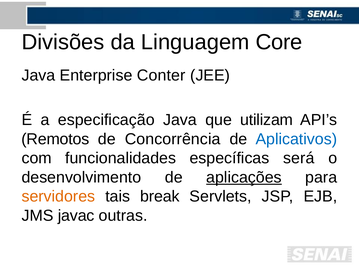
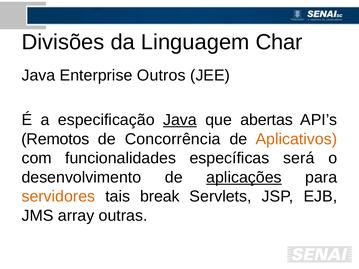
Core: Core -> Char
Conter: Conter -> Outros
Java at (180, 120) underline: none -> present
utilizam: utilizam -> abertas
Aplicativos colour: blue -> orange
javac: javac -> array
